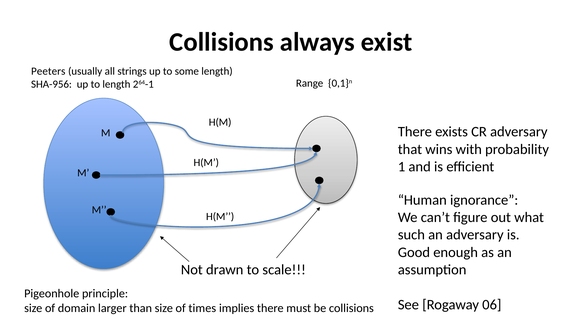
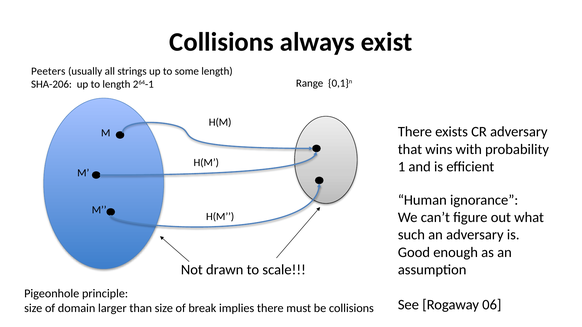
SHA-956: SHA-956 -> SHA-206
times: times -> break
